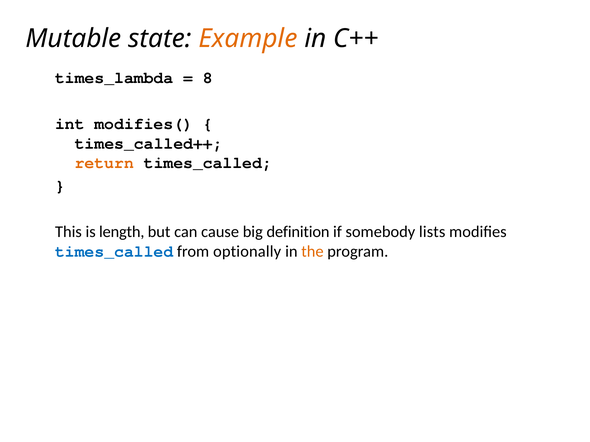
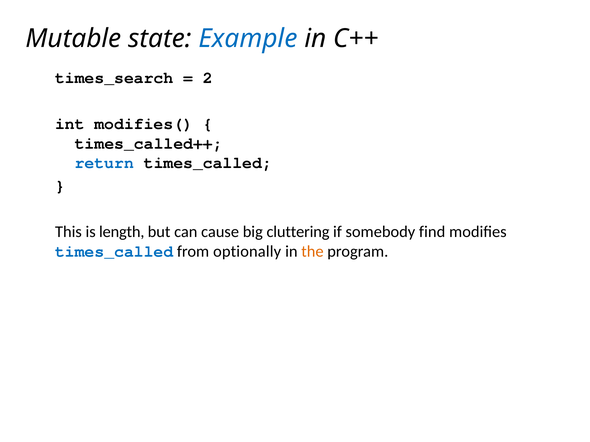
Example colour: orange -> blue
times_lambda: times_lambda -> times_search
8: 8 -> 2
return colour: orange -> blue
definition: definition -> cluttering
lists: lists -> find
